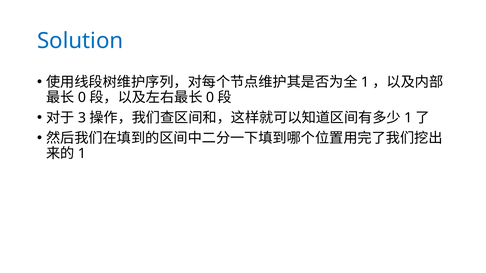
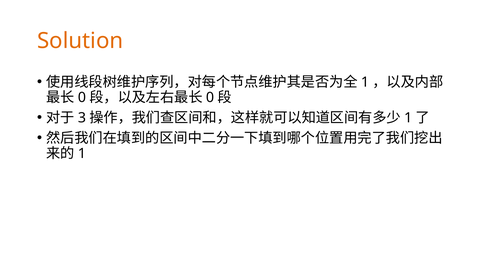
Solution colour: blue -> orange
